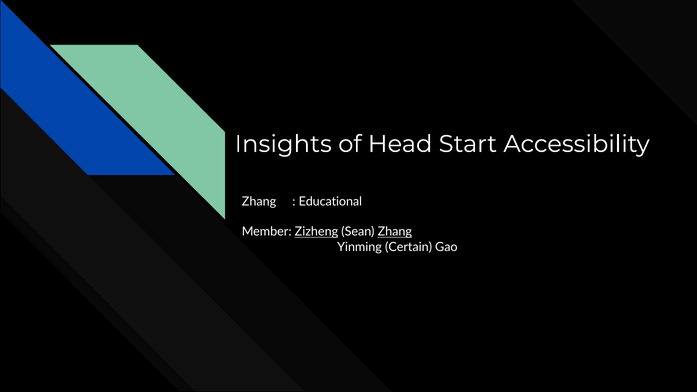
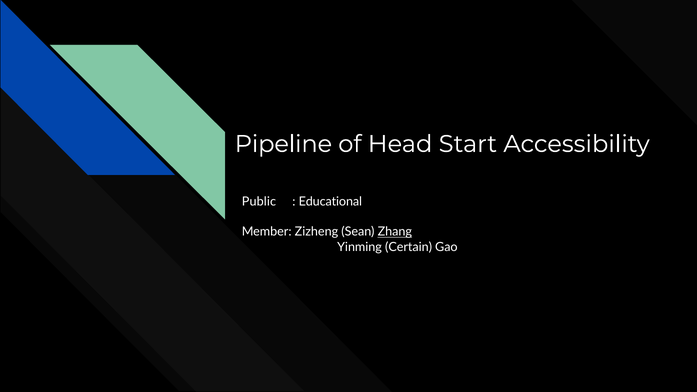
Insights: Insights -> Pipeline
Zhang at (259, 202): Zhang -> Public
Zizheng underline: present -> none
